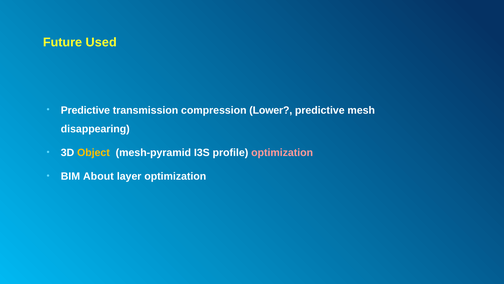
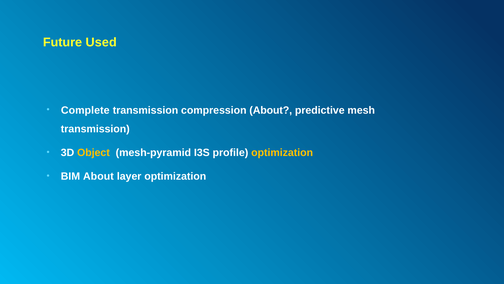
Predictive at (85, 110): Predictive -> Complete
compression Lower: Lower -> About
disappearing at (95, 129): disappearing -> transmission
optimization at (282, 153) colour: pink -> yellow
